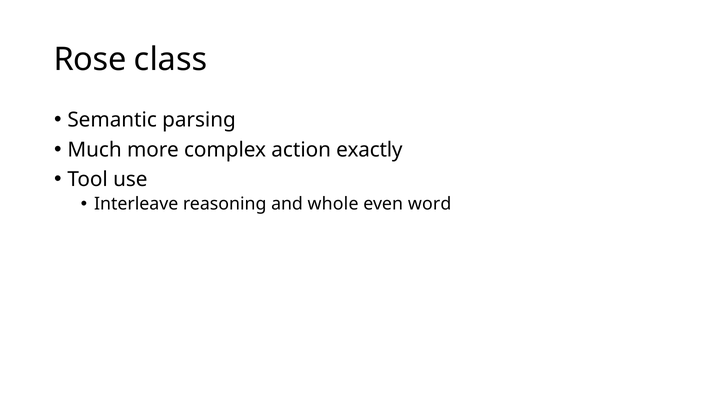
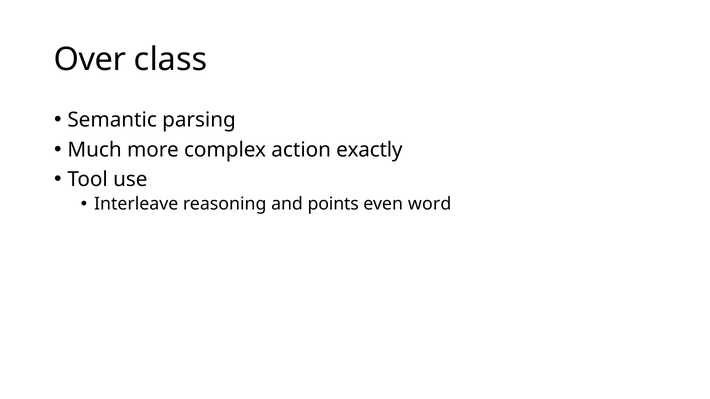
Rose: Rose -> Over
whole: whole -> points
